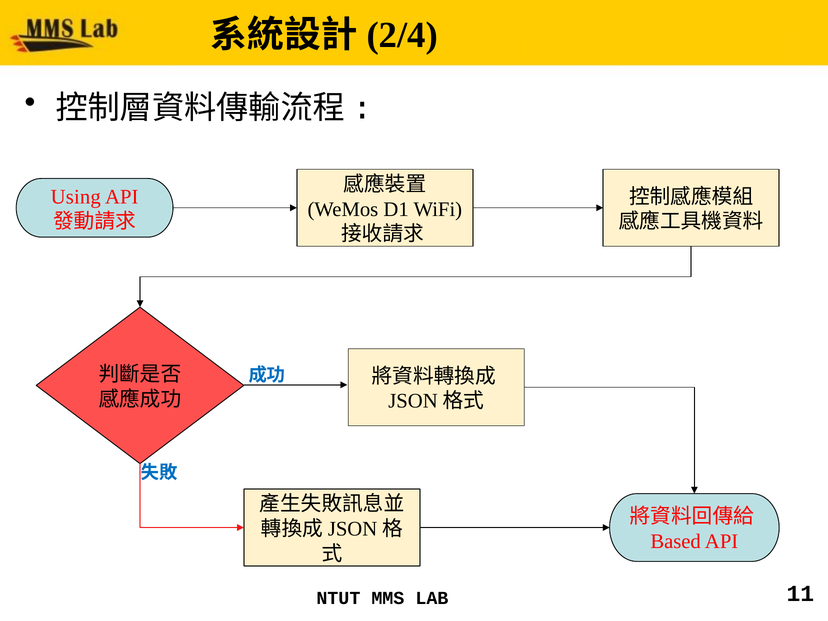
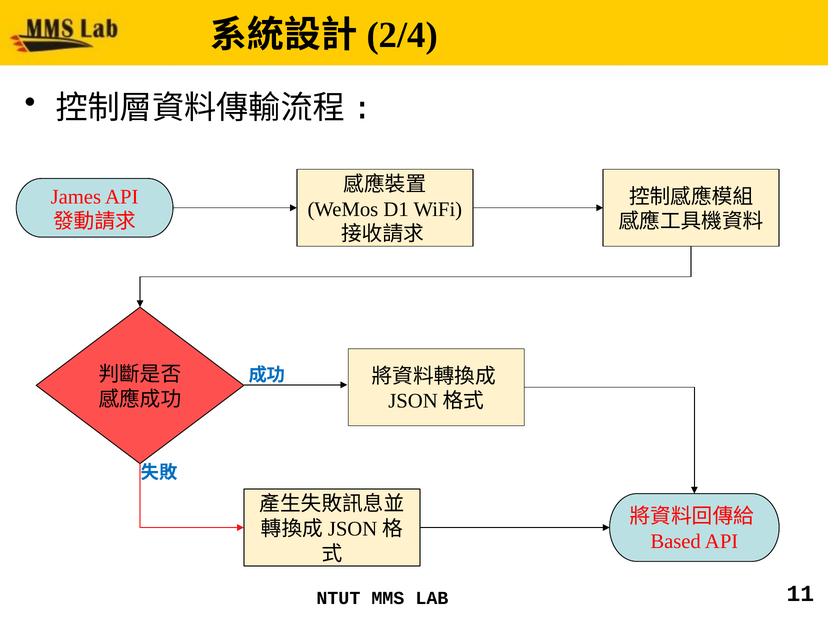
Using: Using -> James
